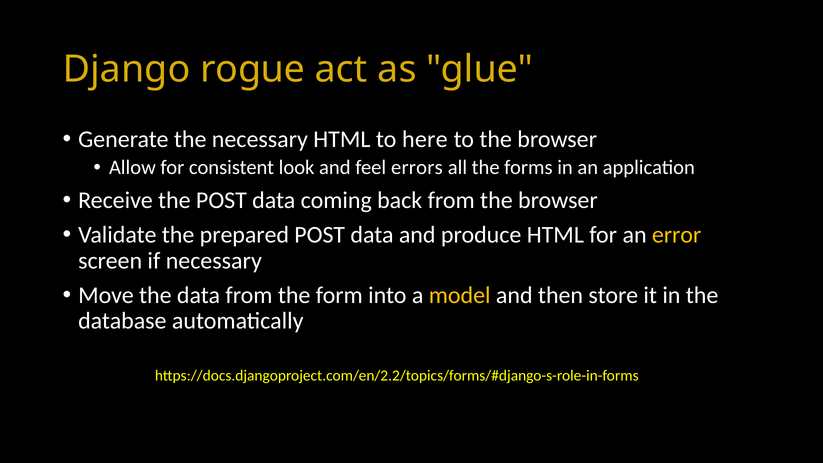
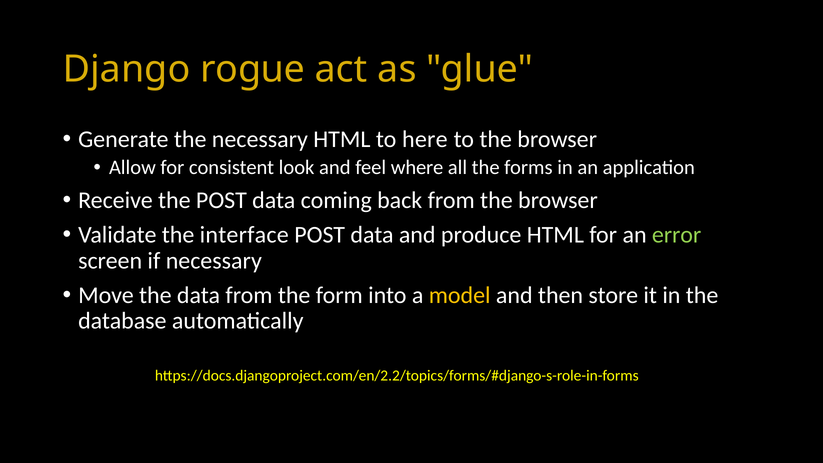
errors: errors -> where
prepared: prepared -> interface
error colour: yellow -> light green
